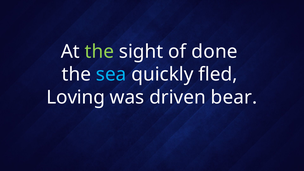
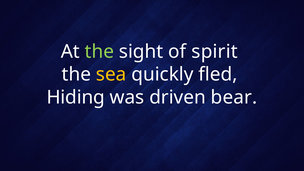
done: done -> spirit
sea colour: light blue -> yellow
Loving: Loving -> Hiding
